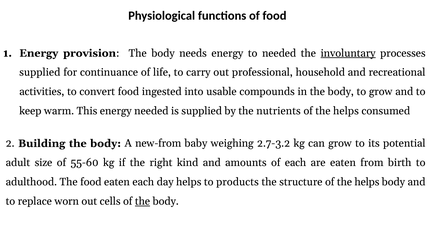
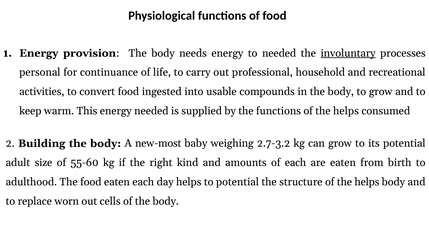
supplied at (40, 73): supplied -> personal
the nutrients: nutrients -> functions
new-from: new-from -> new-most
to products: products -> potential
the at (143, 202) underline: present -> none
